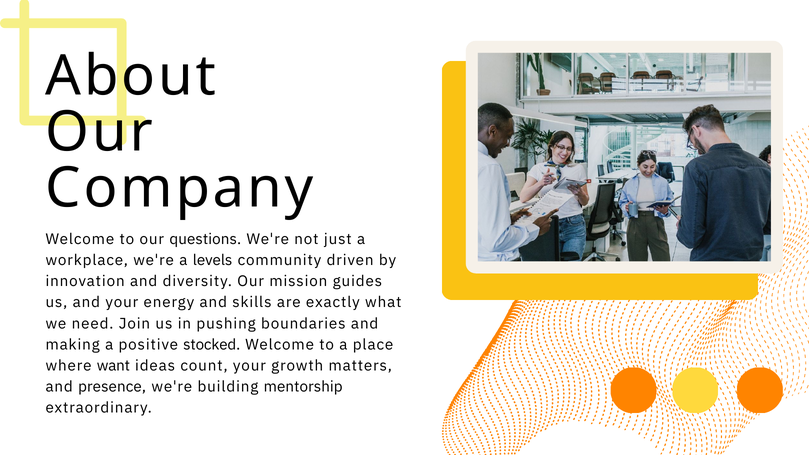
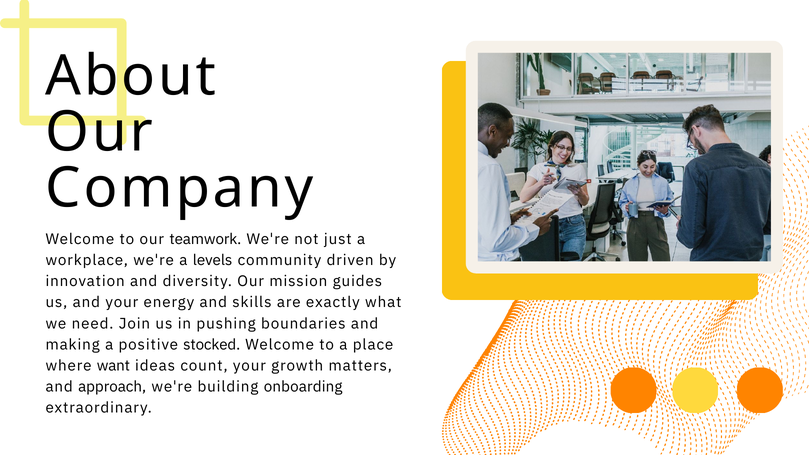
questions: questions -> teamwork
presence: presence -> approach
mentorship: mentorship -> onboarding
